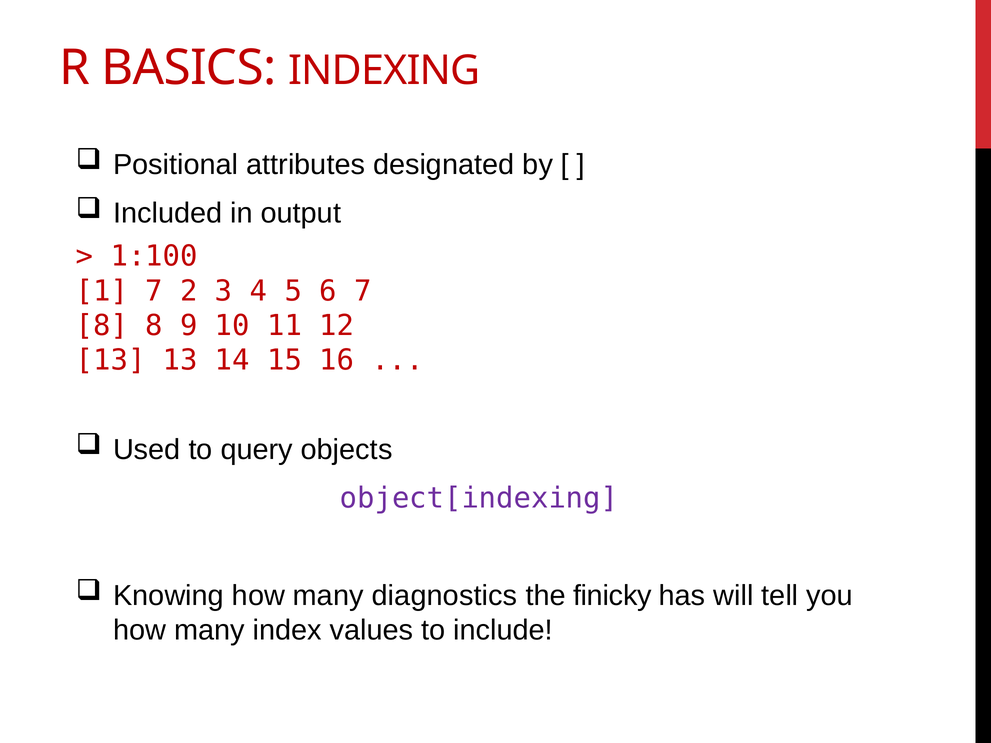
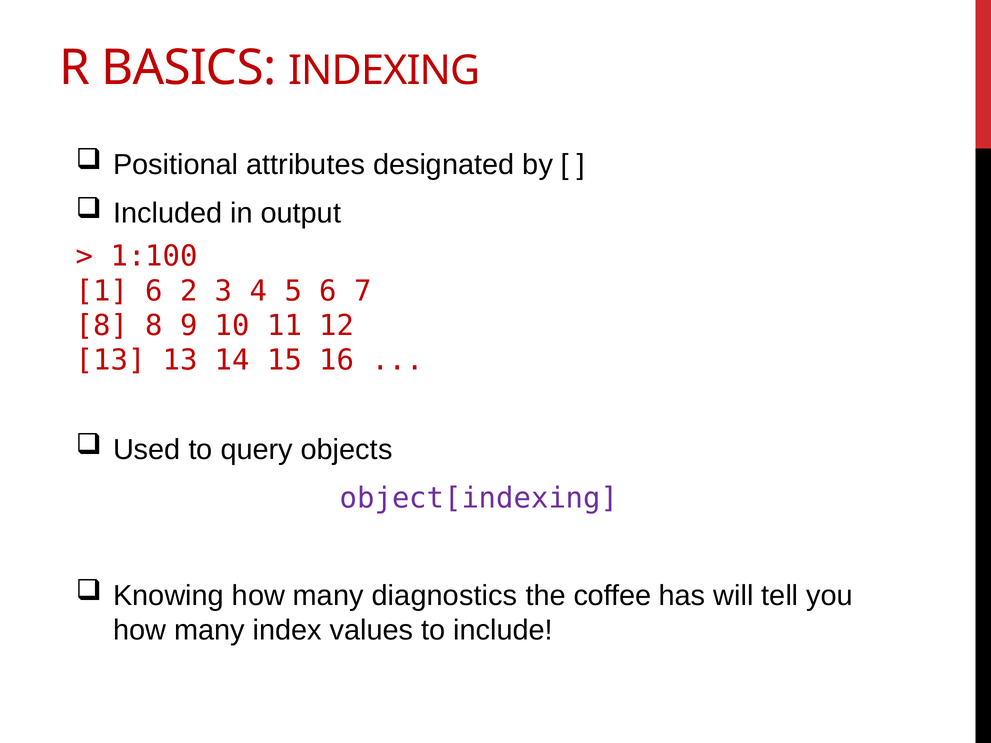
1 7: 7 -> 6
finicky: finicky -> coffee
